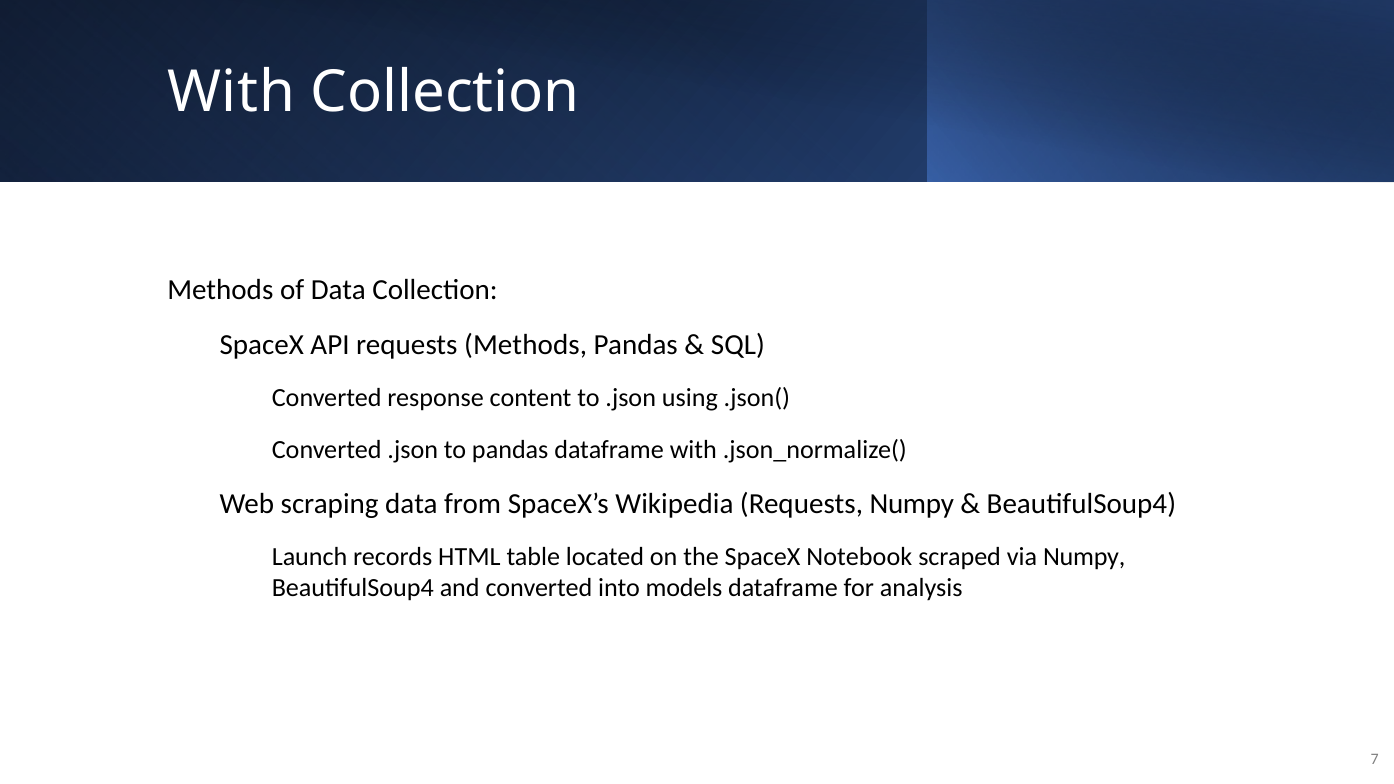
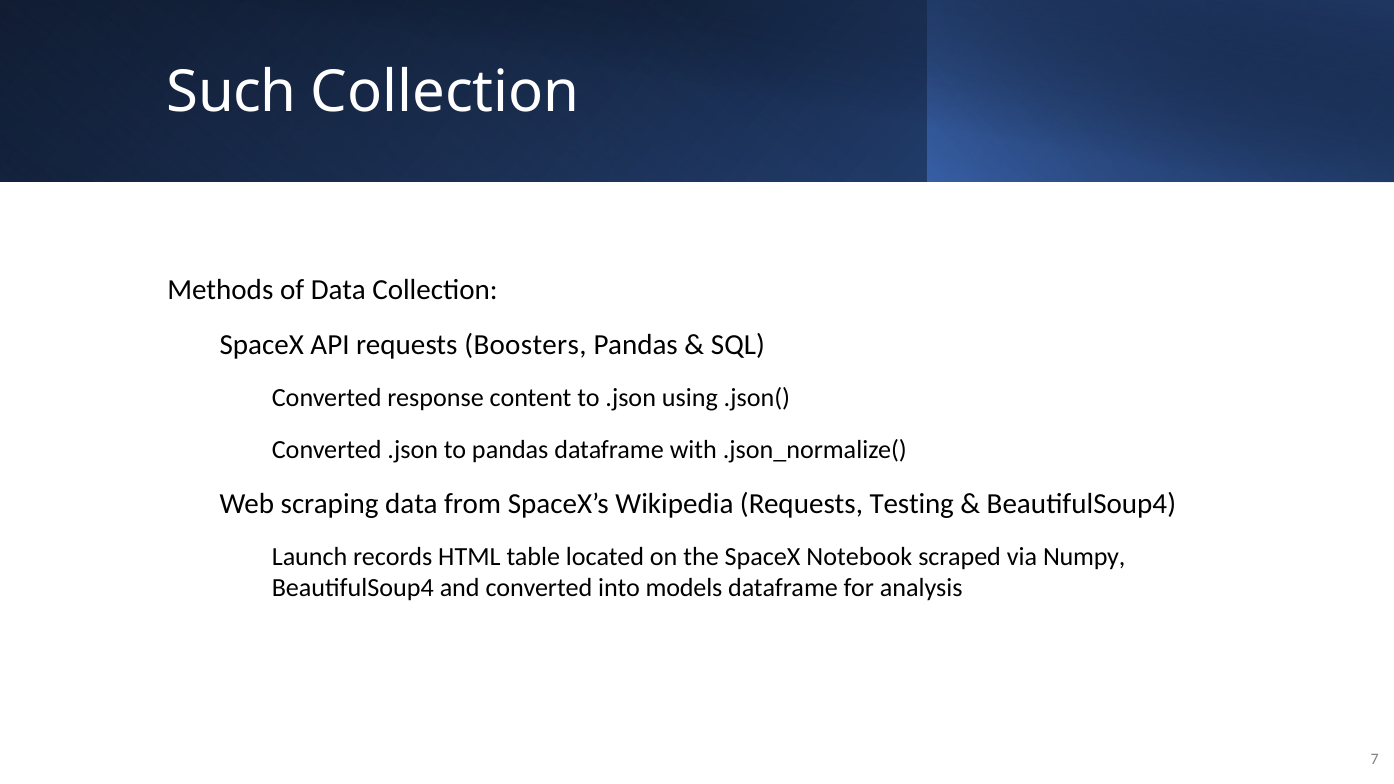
With at (231, 92): With -> Such
requests Methods: Methods -> Boosters
Requests Numpy: Numpy -> Testing
